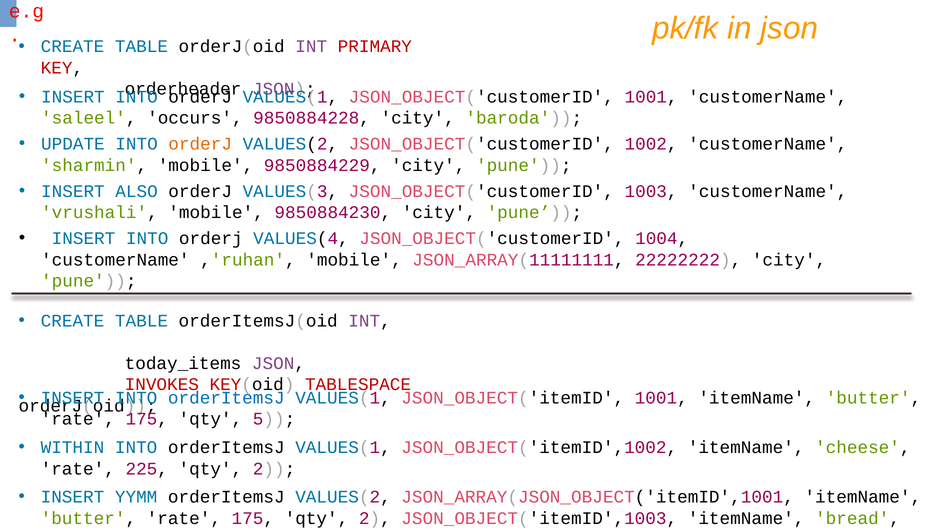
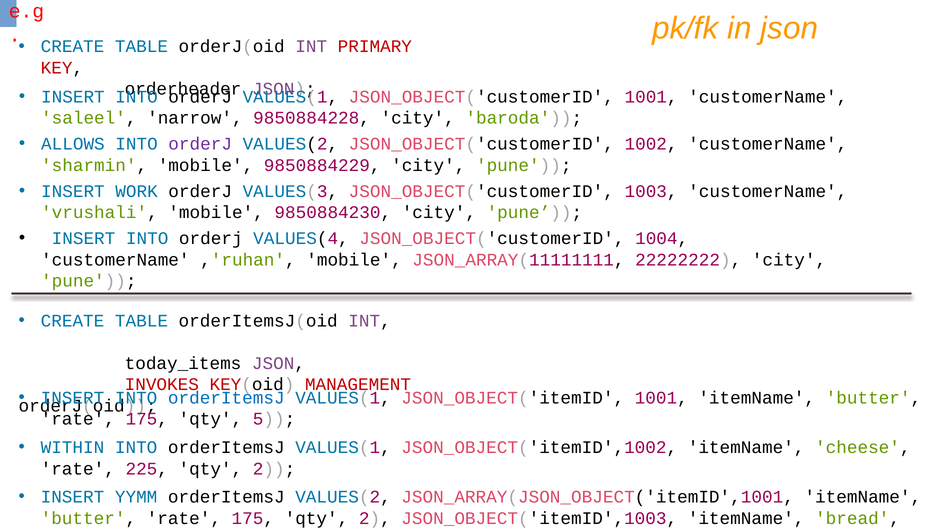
occurs: occurs -> narrow
UPDATE: UPDATE -> ALLOWS
orderJ at (200, 144) colour: orange -> purple
ALSO: ALSO -> WORK
TABLESPACE: TABLESPACE -> MANAGEMENT
